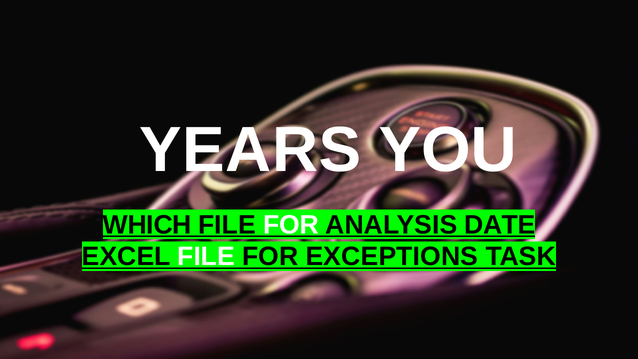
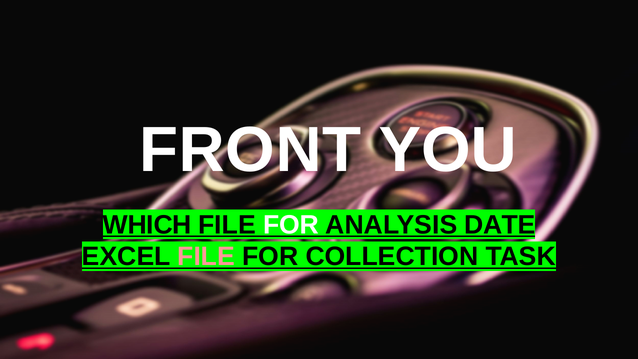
YEARS: YEARS -> FRONT
FILE at (206, 257) colour: white -> pink
EXCEPTIONS: EXCEPTIONS -> COLLECTION
